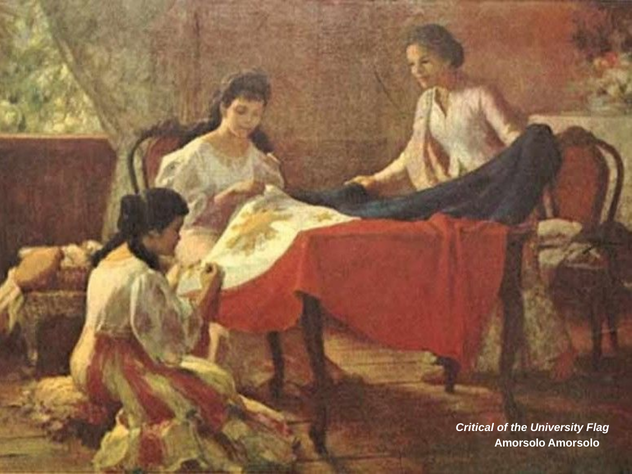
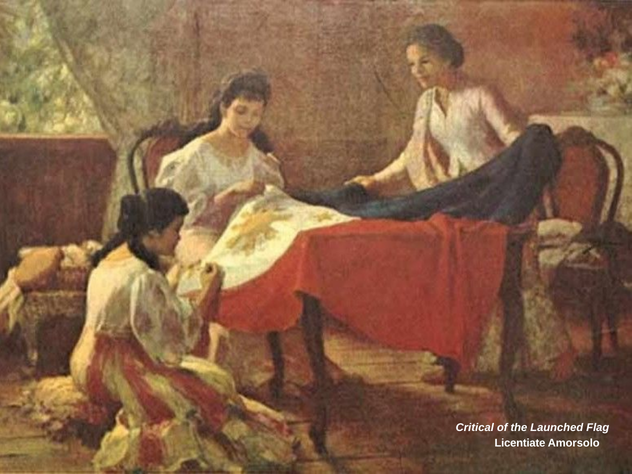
University: University -> Launched
Amorsolo at (520, 443): Amorsolo -> Licentiate
